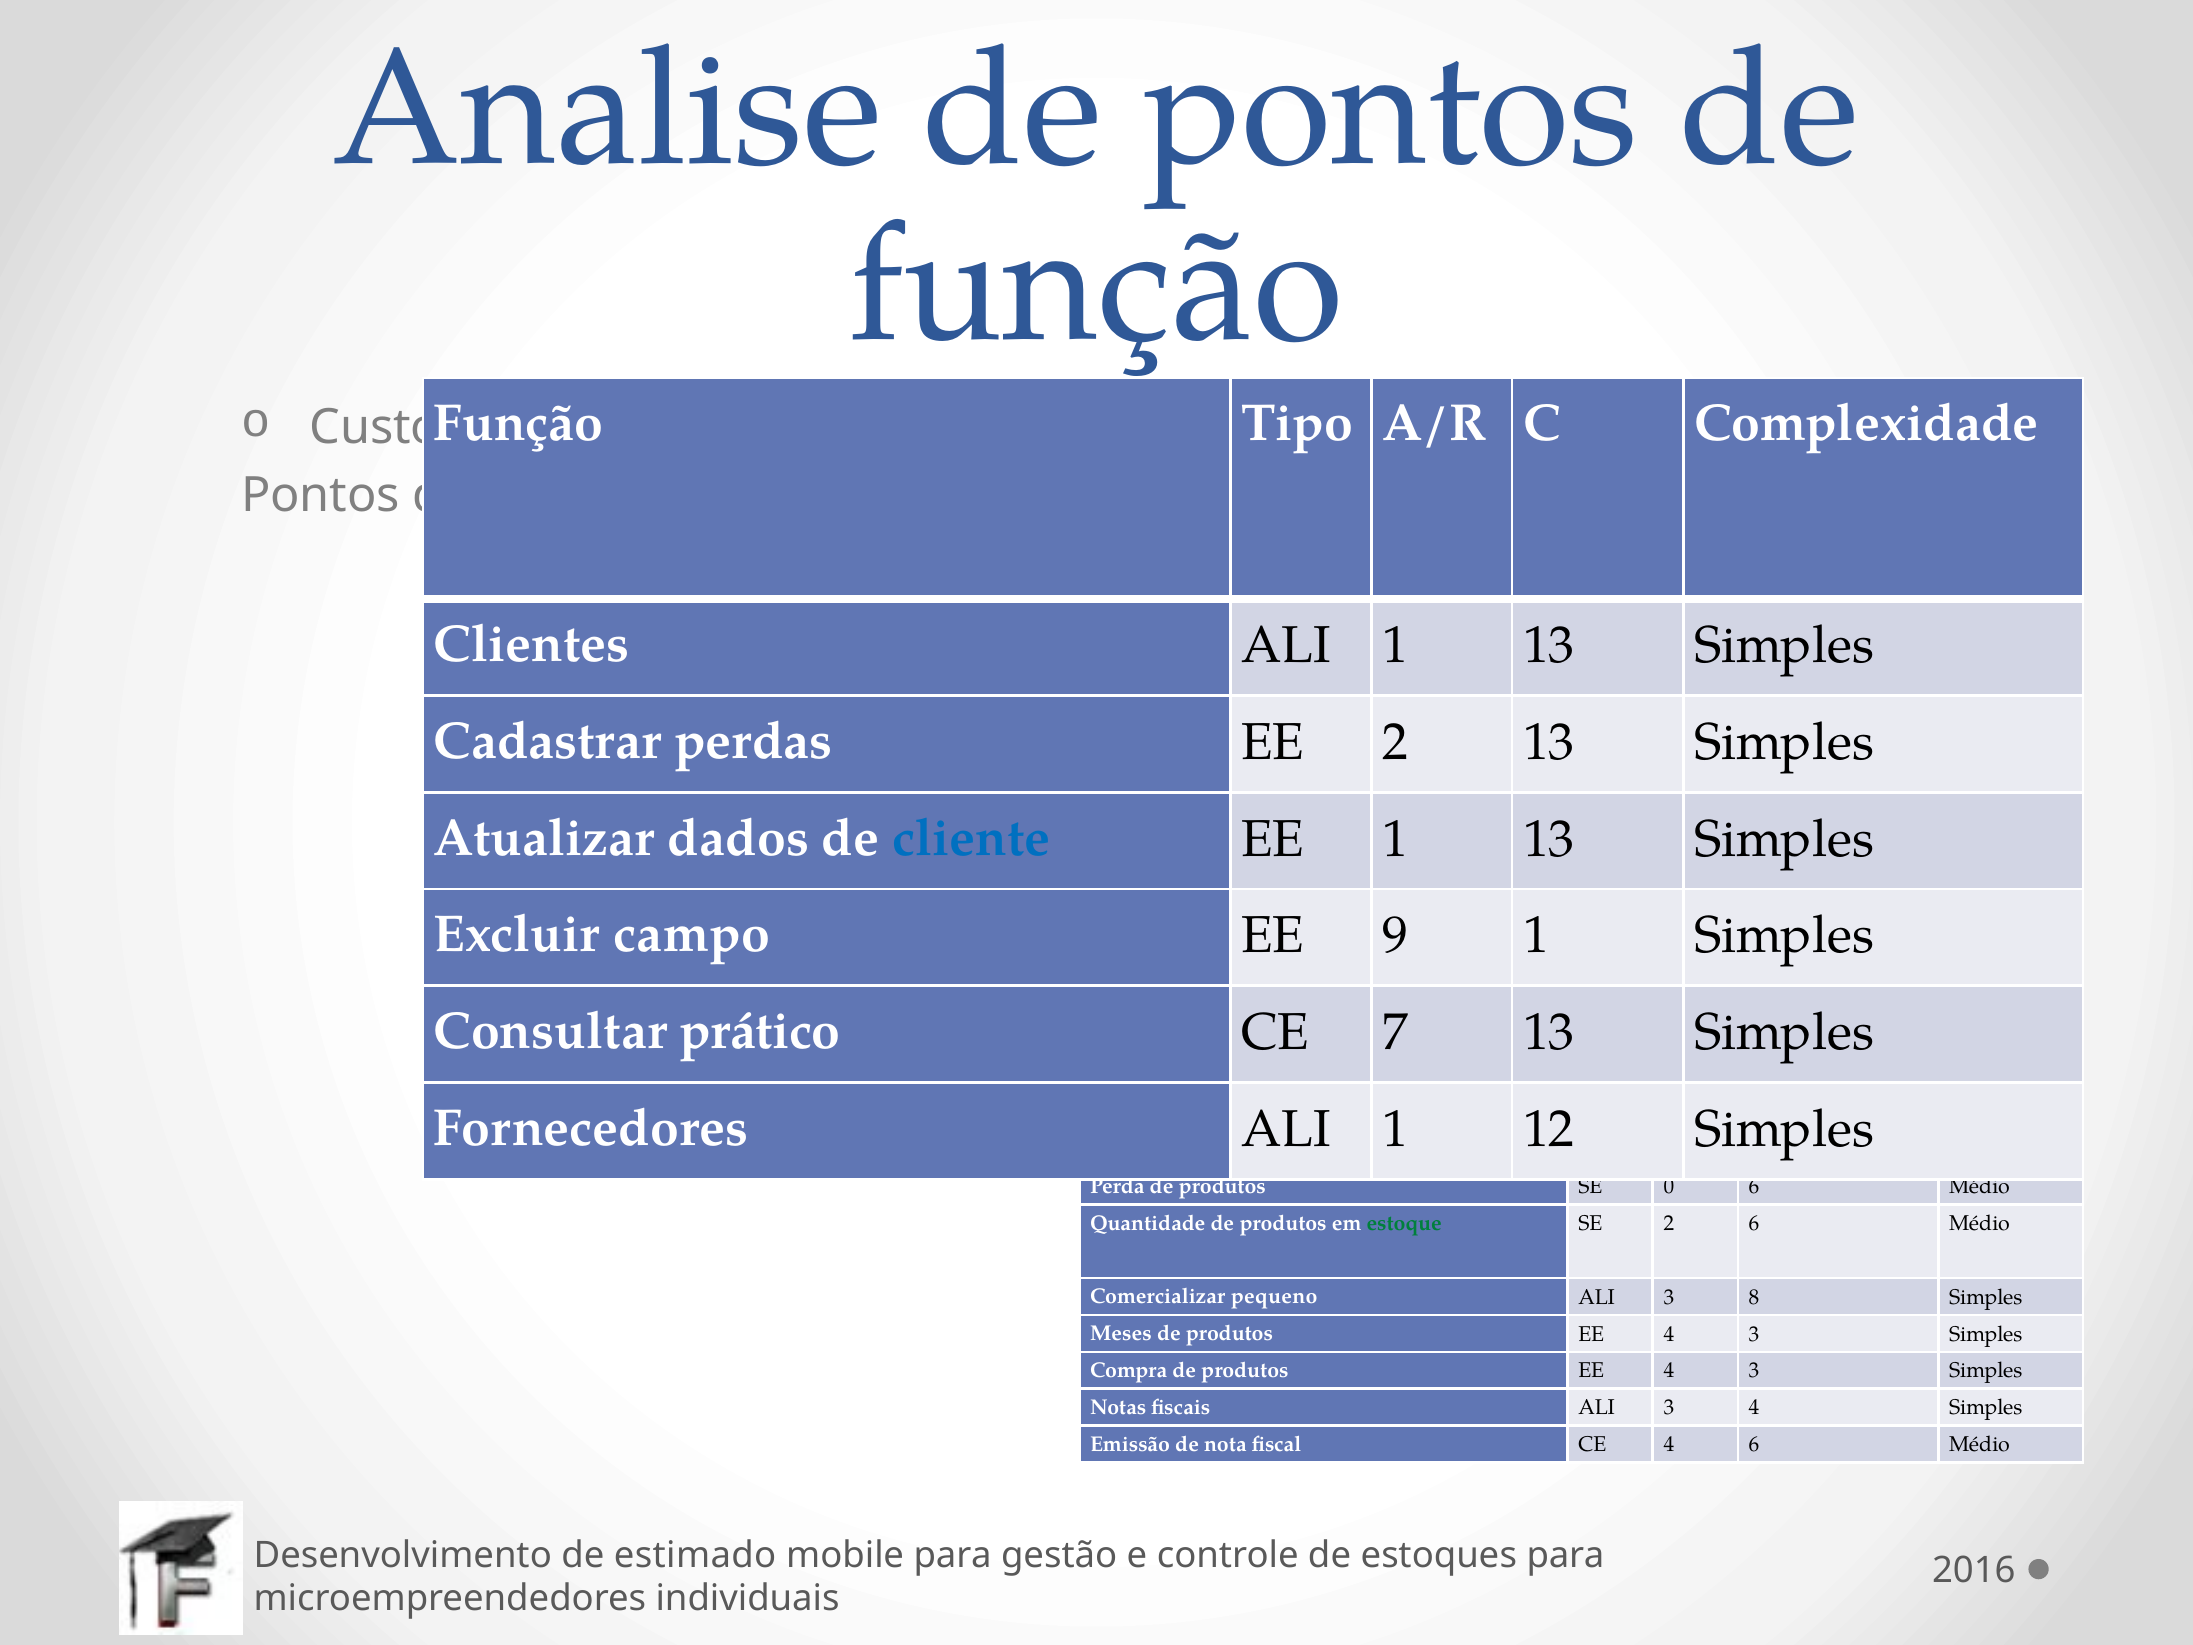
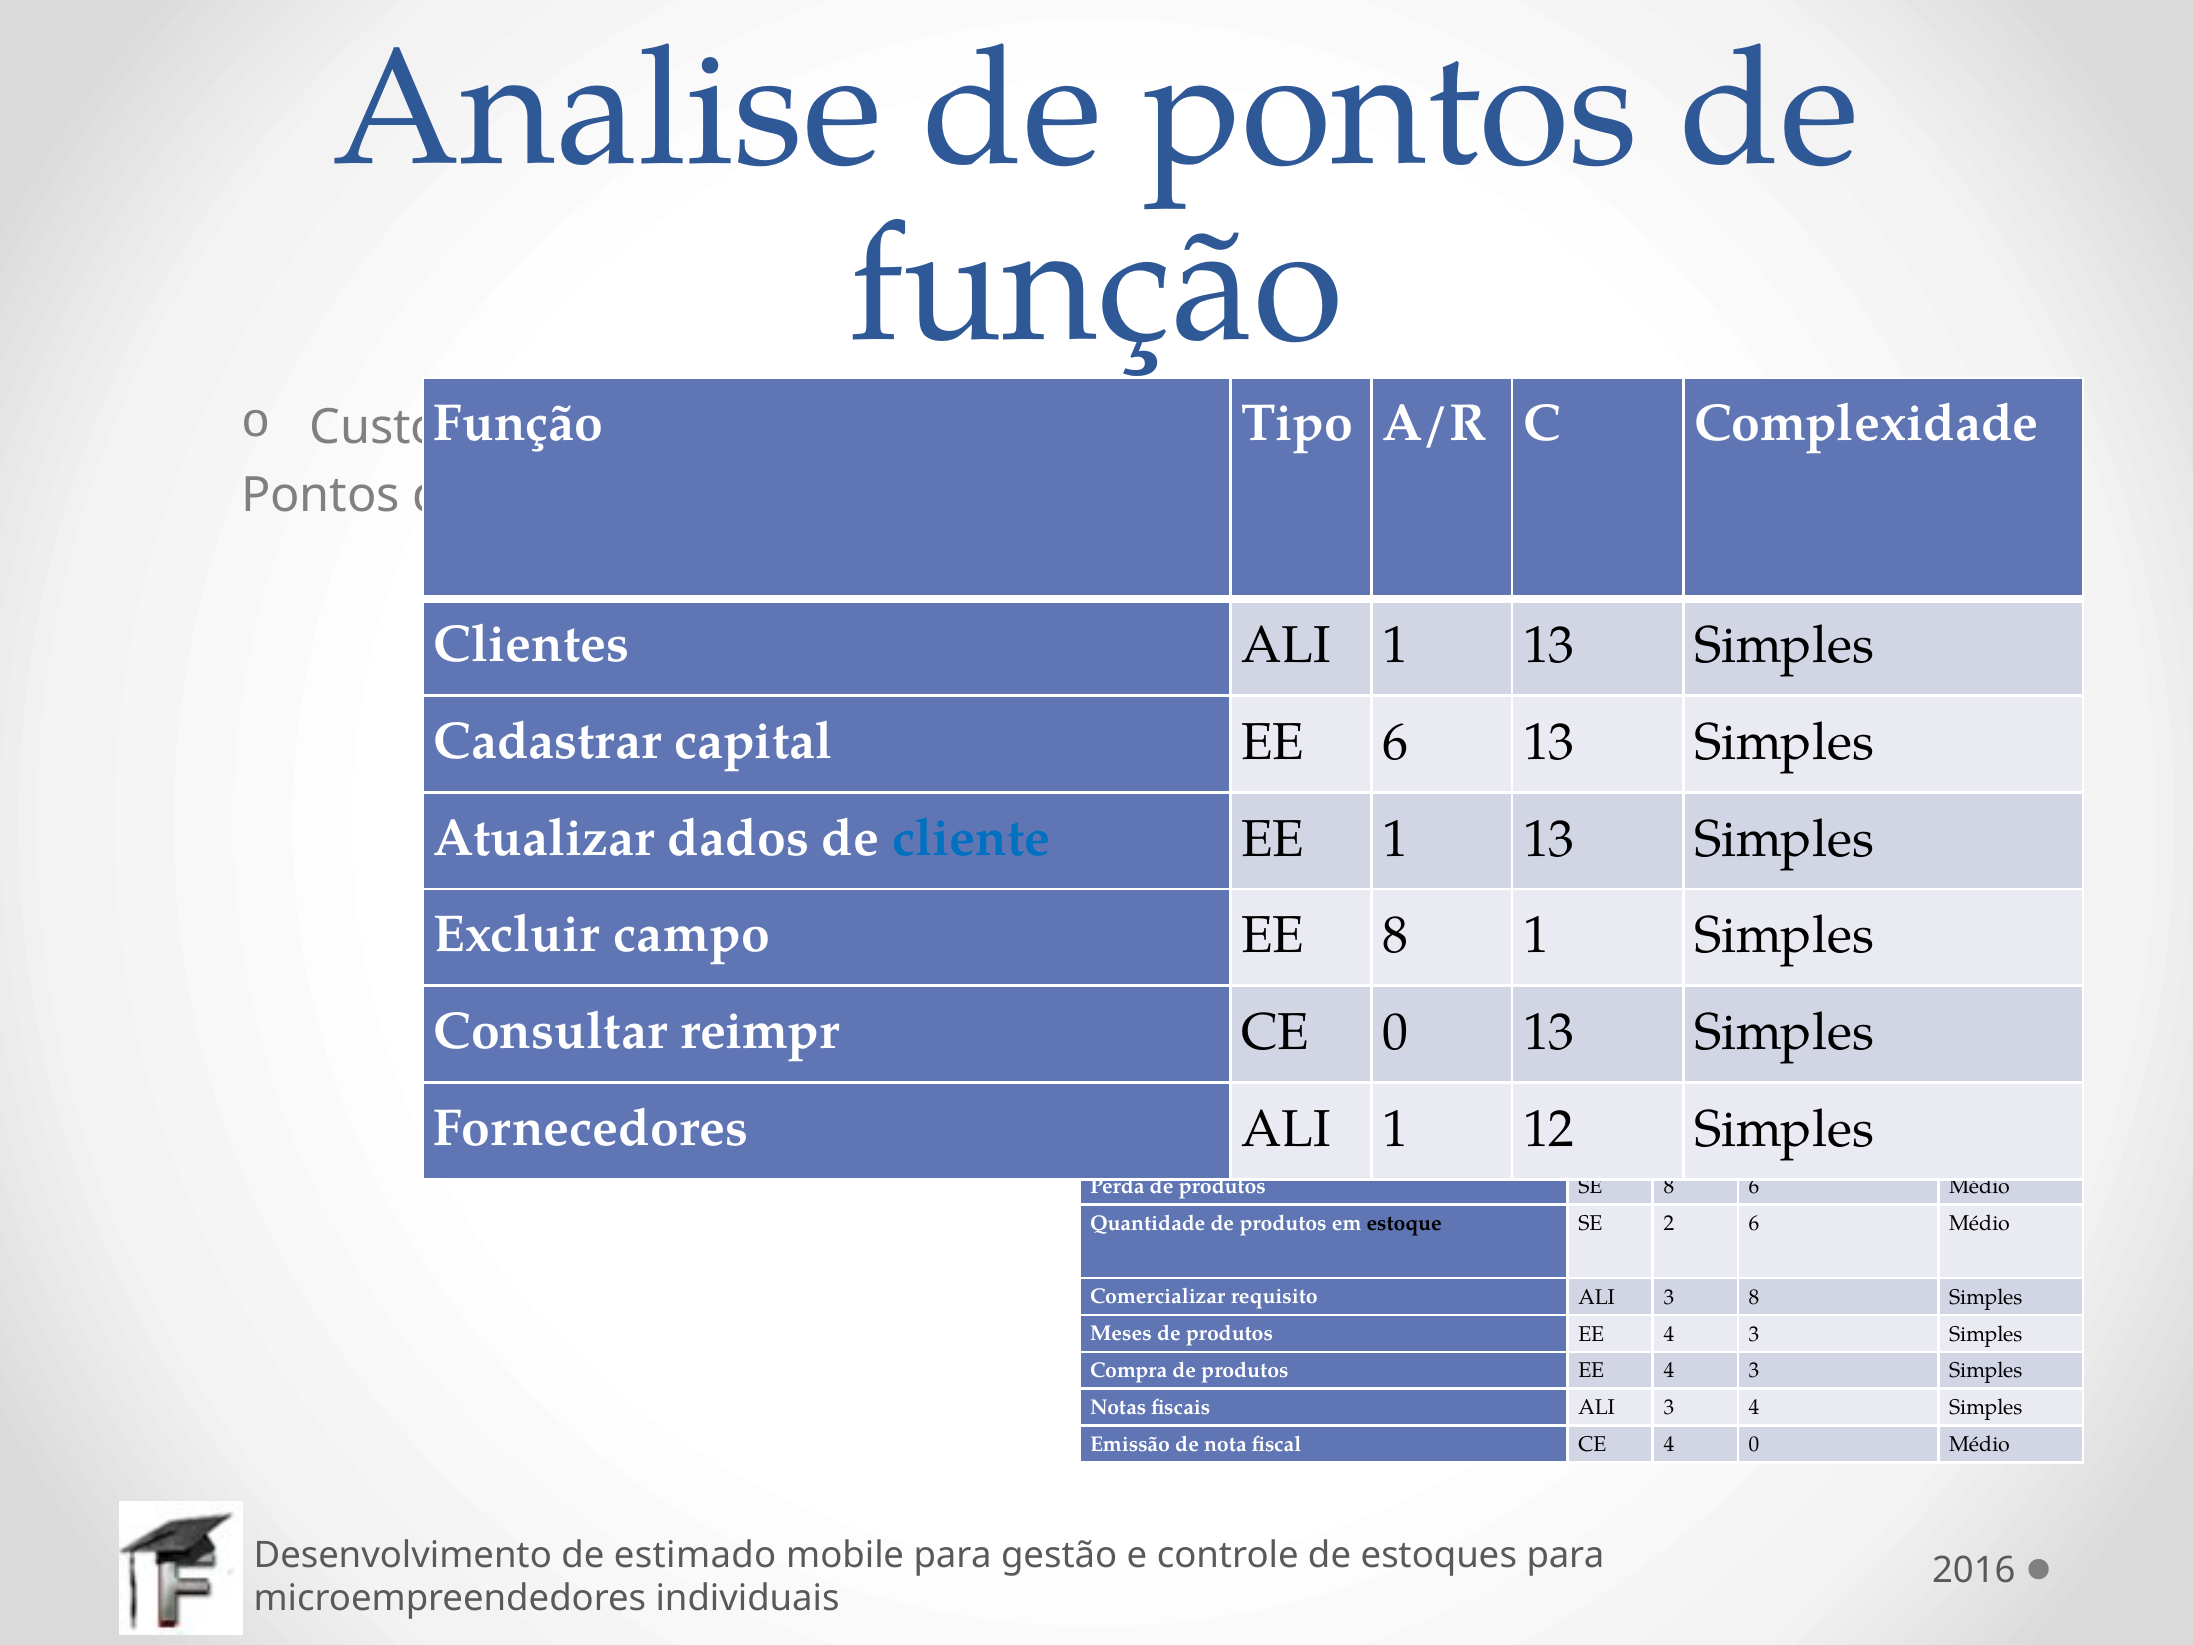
perdas: perdas -> capital
2 at (1395, 742): 2 -> 6
9 at (1395, 936): 9 -> 8
prático: prático -> reimpr
CE 7: 7 -> 0
SE 0: 0 -> 8
estoque colour: green -> black
pequeno: pequeno -> requisito
4 6: 6 -> 0
